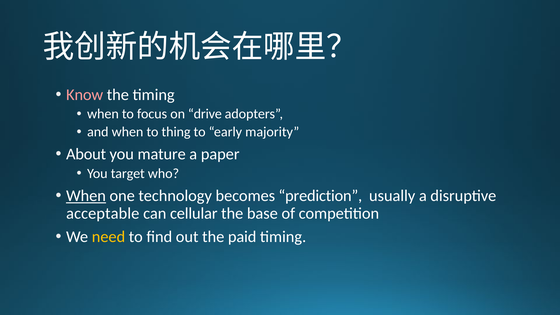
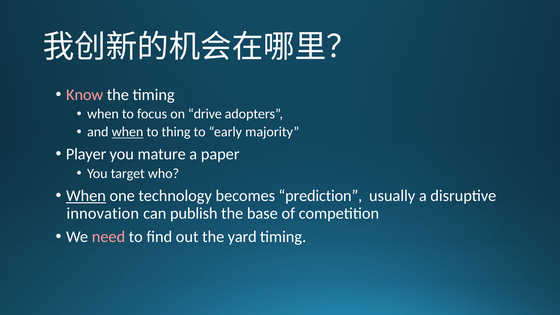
when at (128, 132) underline: none -> present
About: About -> Player
acceptable: acceptable -> innovation
cellular: cellular -> publish
need colour: yellow -> pink
paid: paid -> yard
